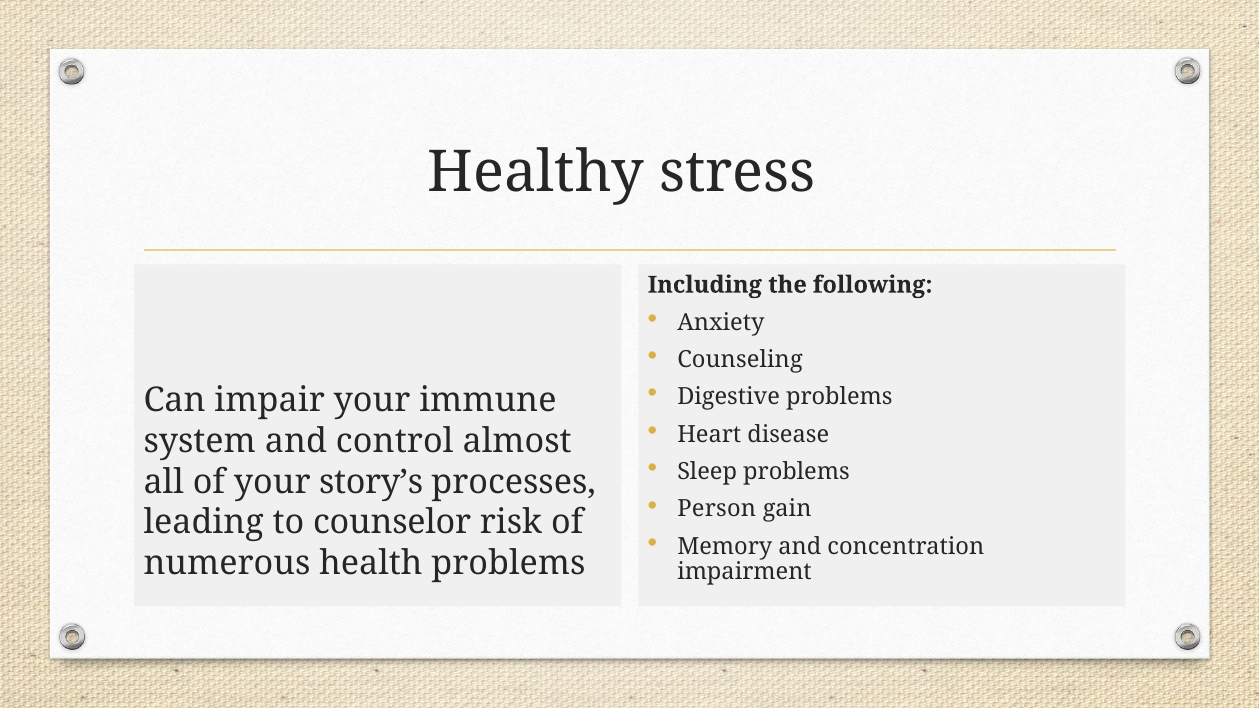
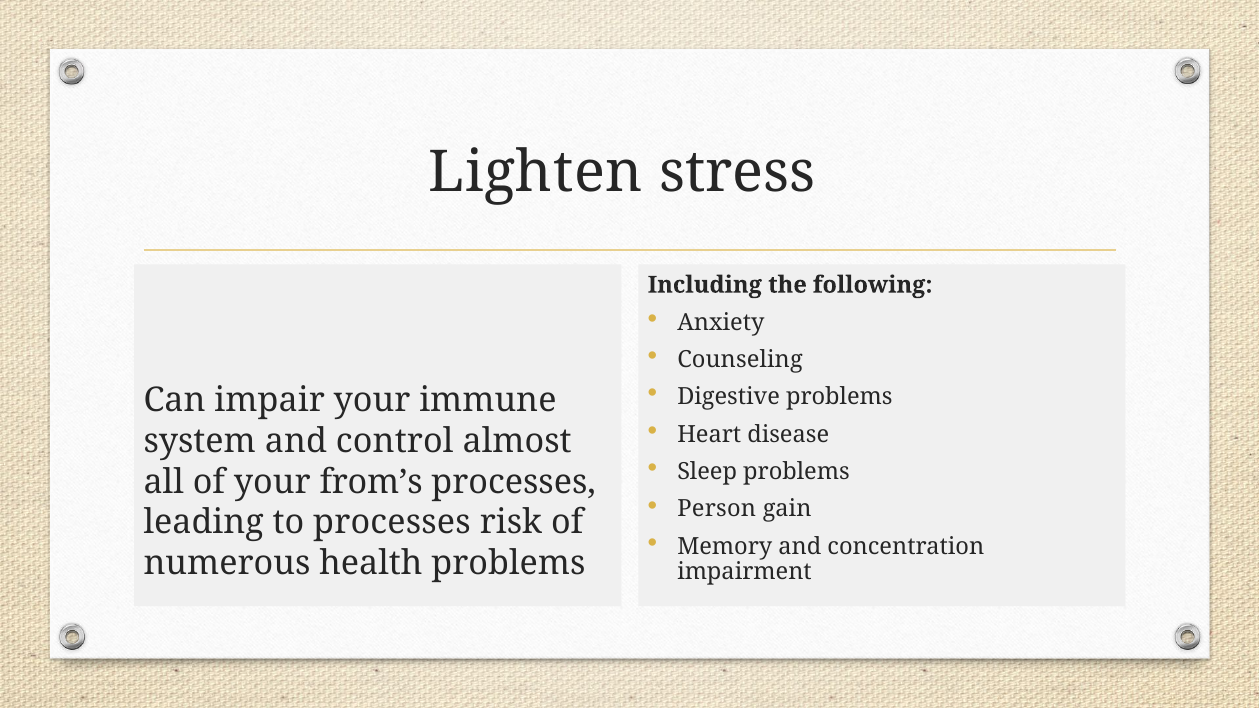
Healthy: Healthy -> Lighten
story’s: story’s -> from’s
to counselor: counselor -> processes
